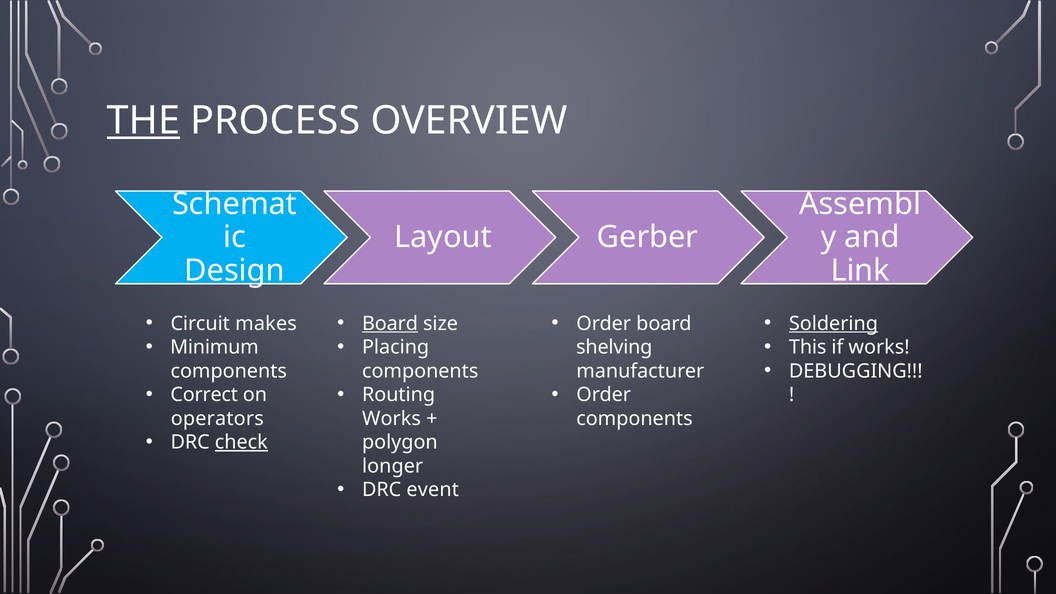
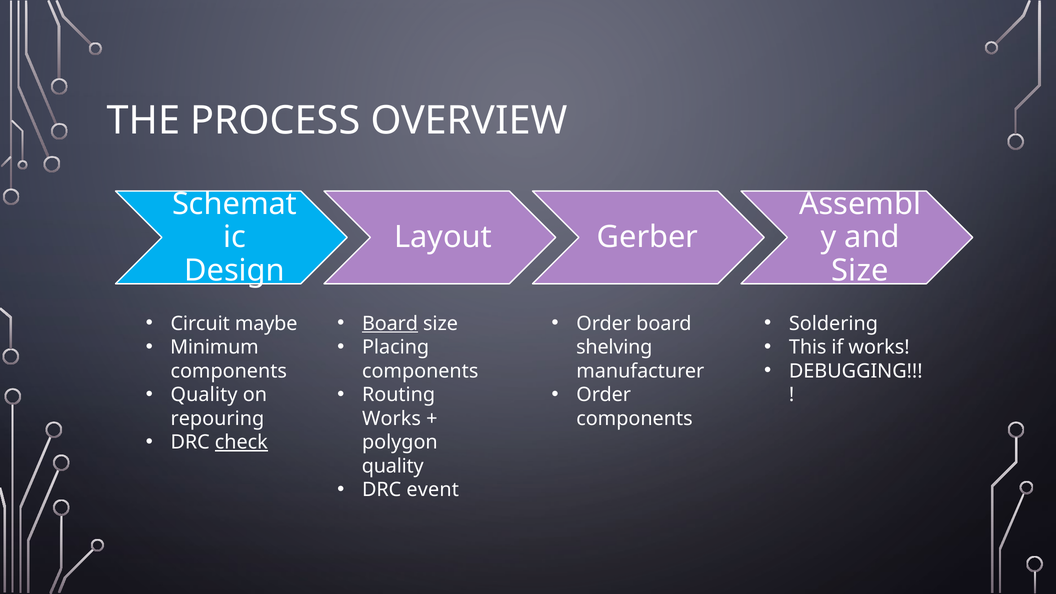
THE underline: present -> none
Link at (860, 270): Link -> Size
makes: makes -> maybe
Soldering underline: present -> none
Correct at (204, 395): Correct -> Quality
operators: operators -> repouring
longer at (393, 466): longer -> quality
